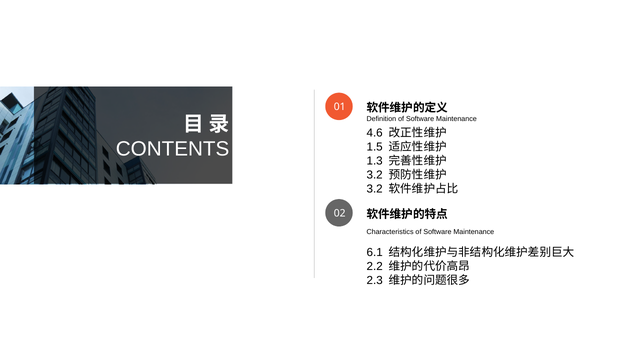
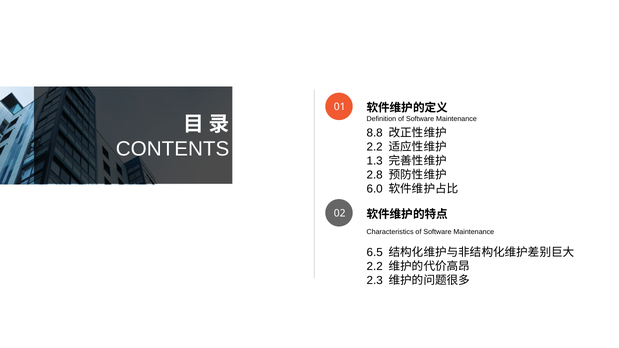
4.6: 4.6 -> 8.8
1.5 at (375, 147): 1.5 -> 2.2
3.2 at (375, 175): 3.2 -> 2.8
3.2 at (375, 189): 3.2 -> 6.0
6.1: 6.1 -> 6.5
